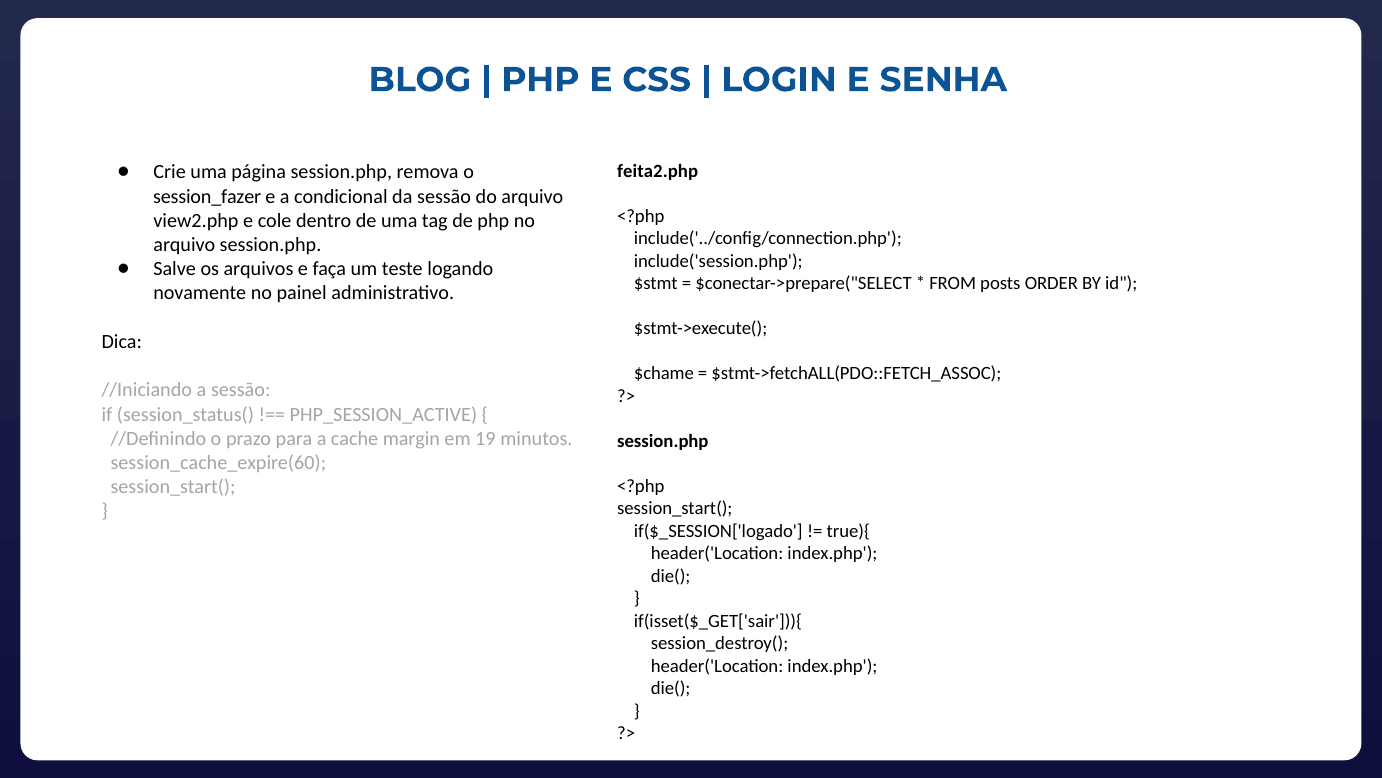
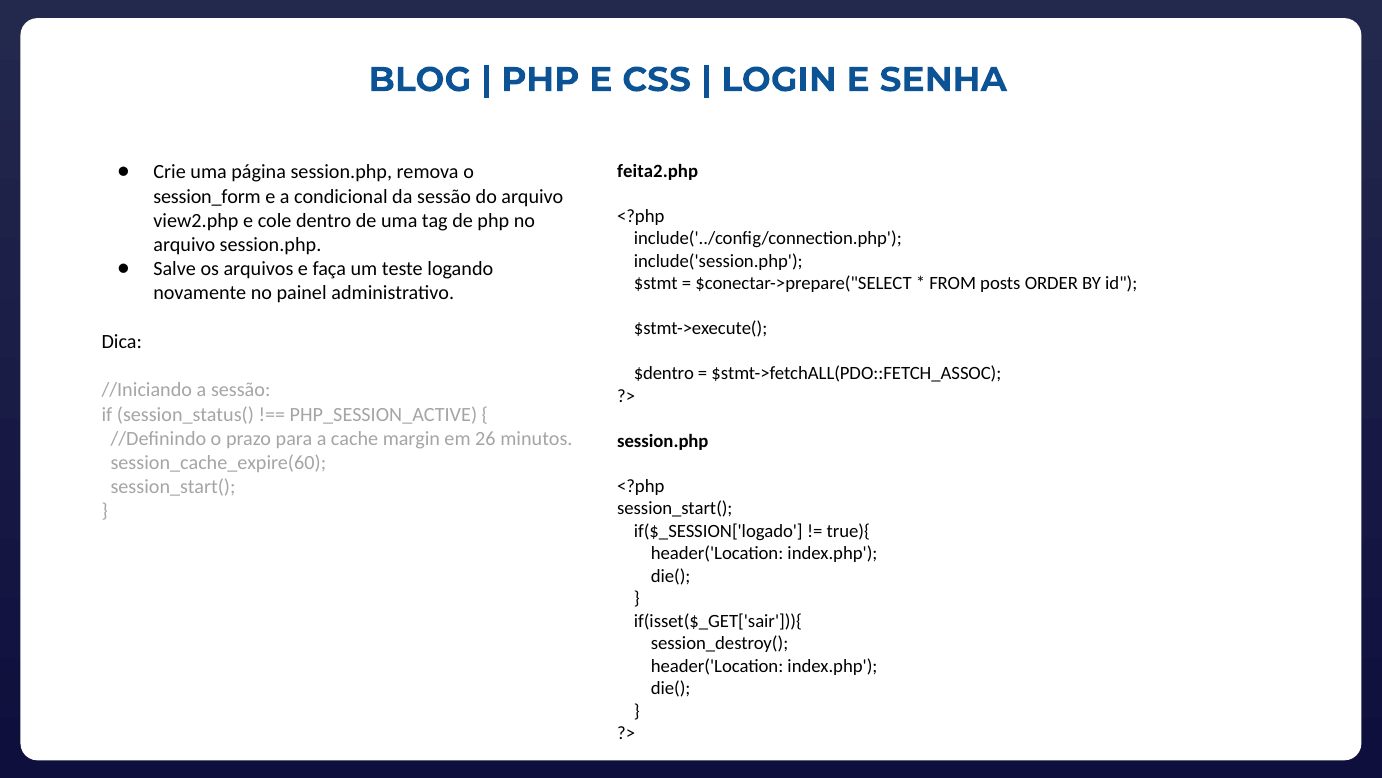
session_fazer: session_fazer -> session_form
$chame: $chame -> $dentro
19: 19 -> 26
